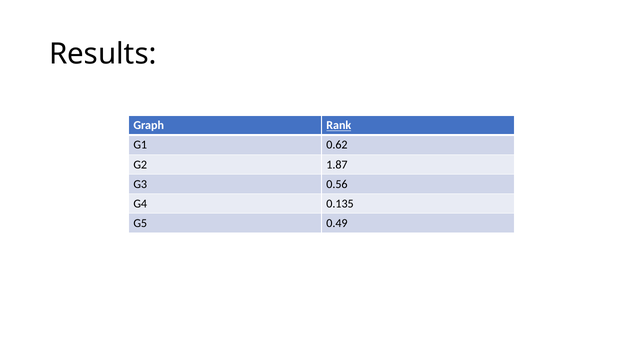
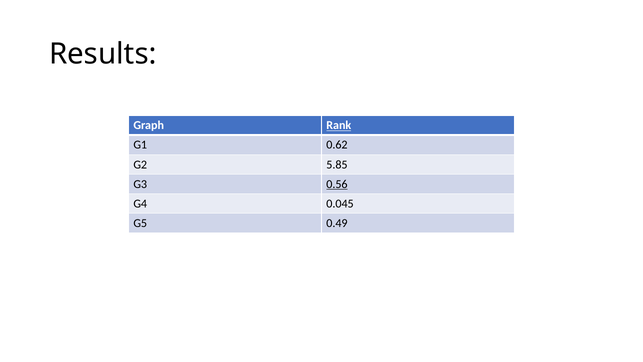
1.87: 1.87 -> 5.85
0.56 underline: none -> present
0.135: 0.135 -> 0.045
